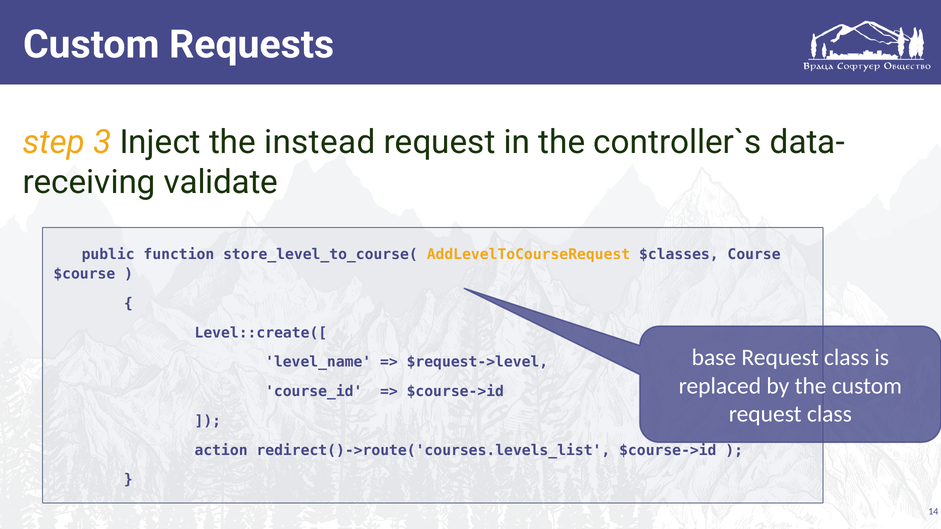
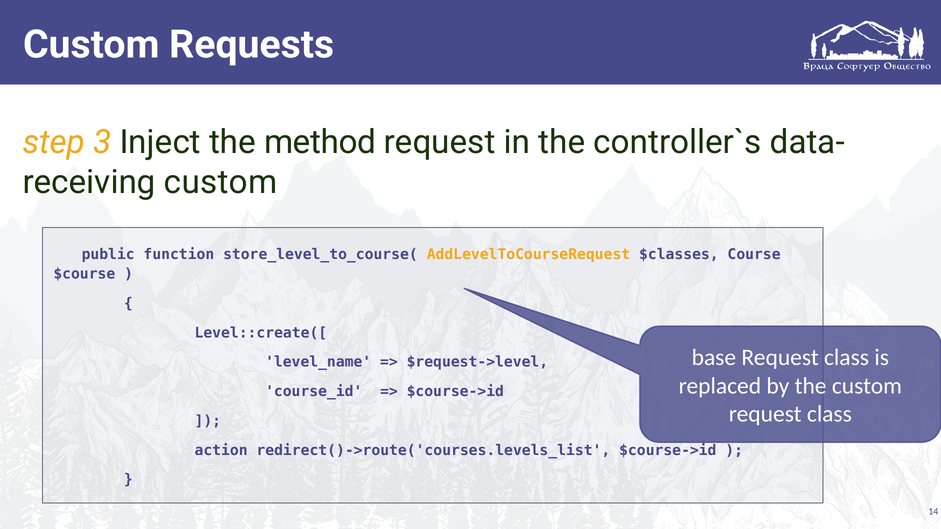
instead: instead -> method
validate at (221, 182): validate -> custom
